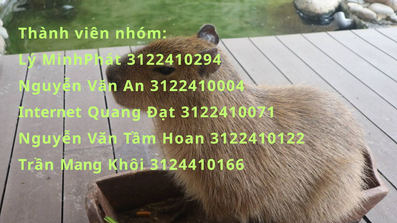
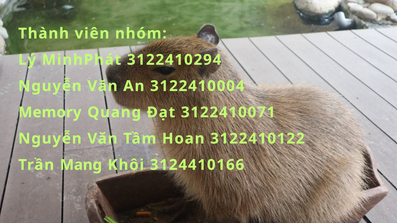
Internet: Internet -> Memory
